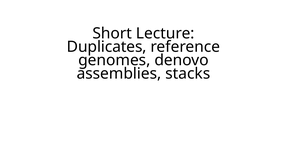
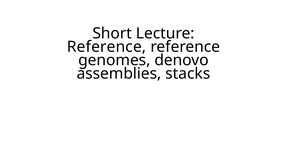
Duplicates at (107, 47): Duplicates -> Reference
